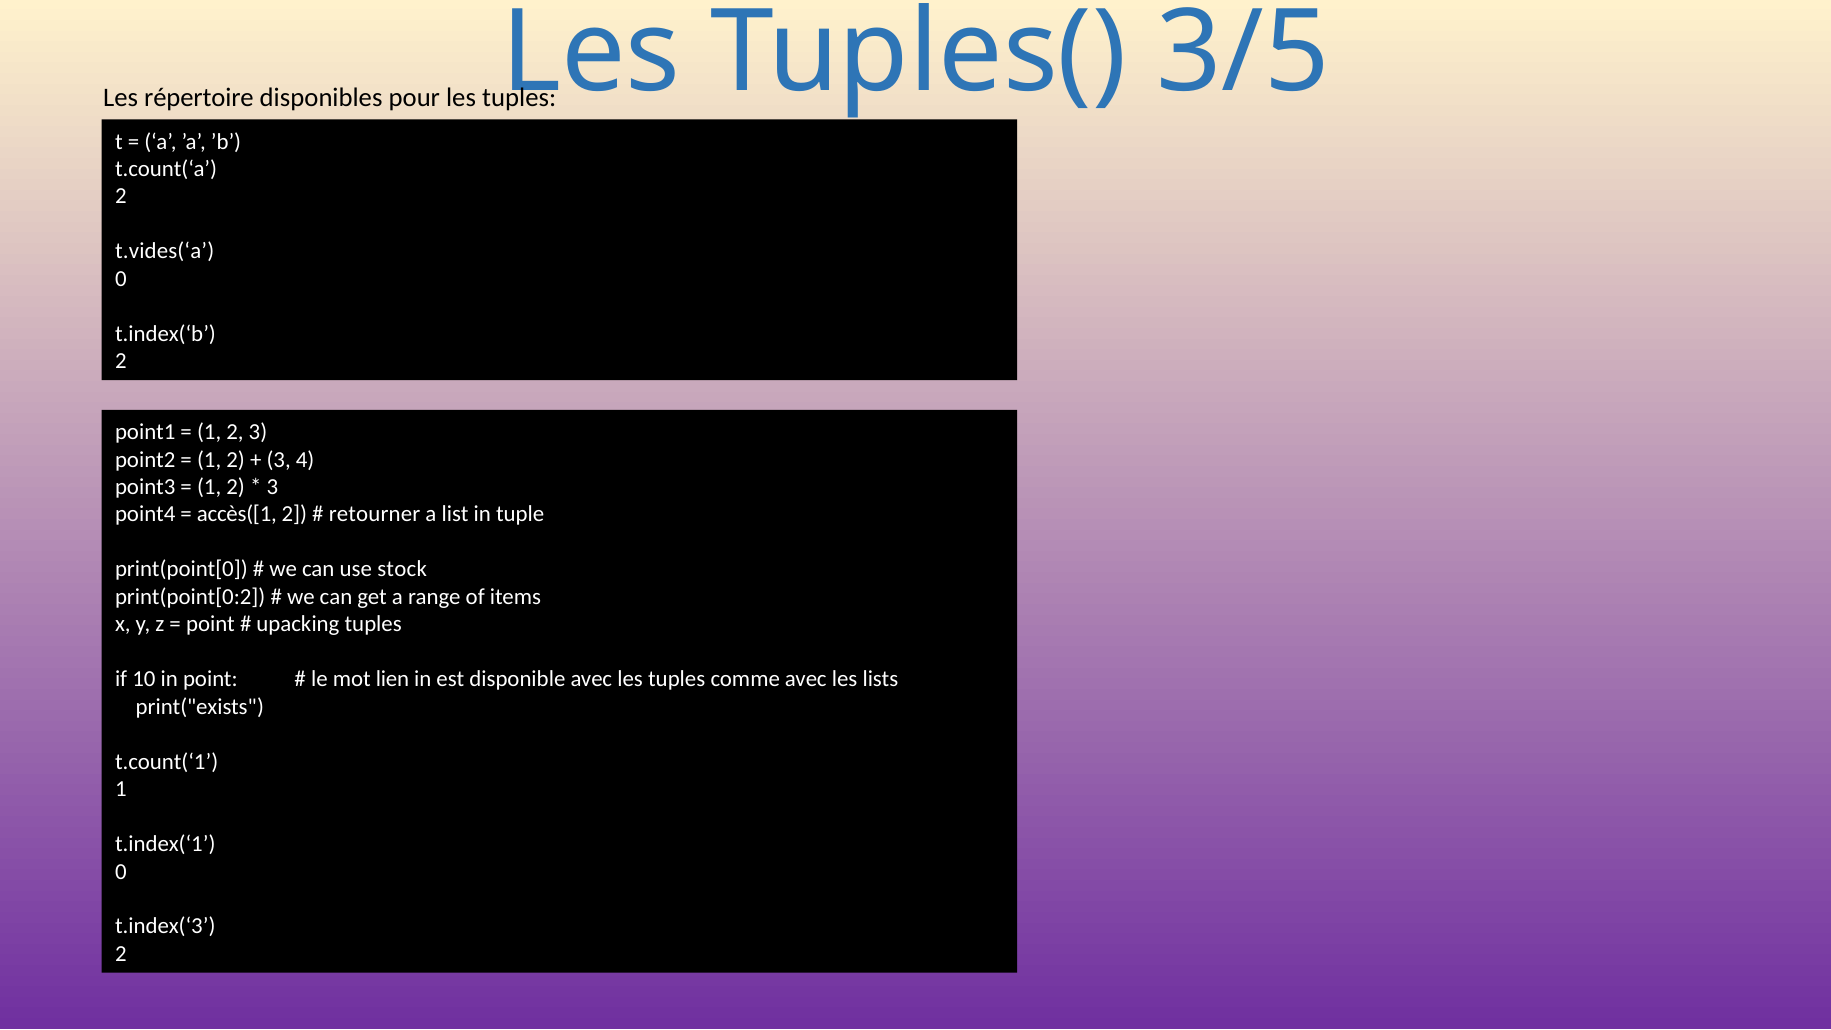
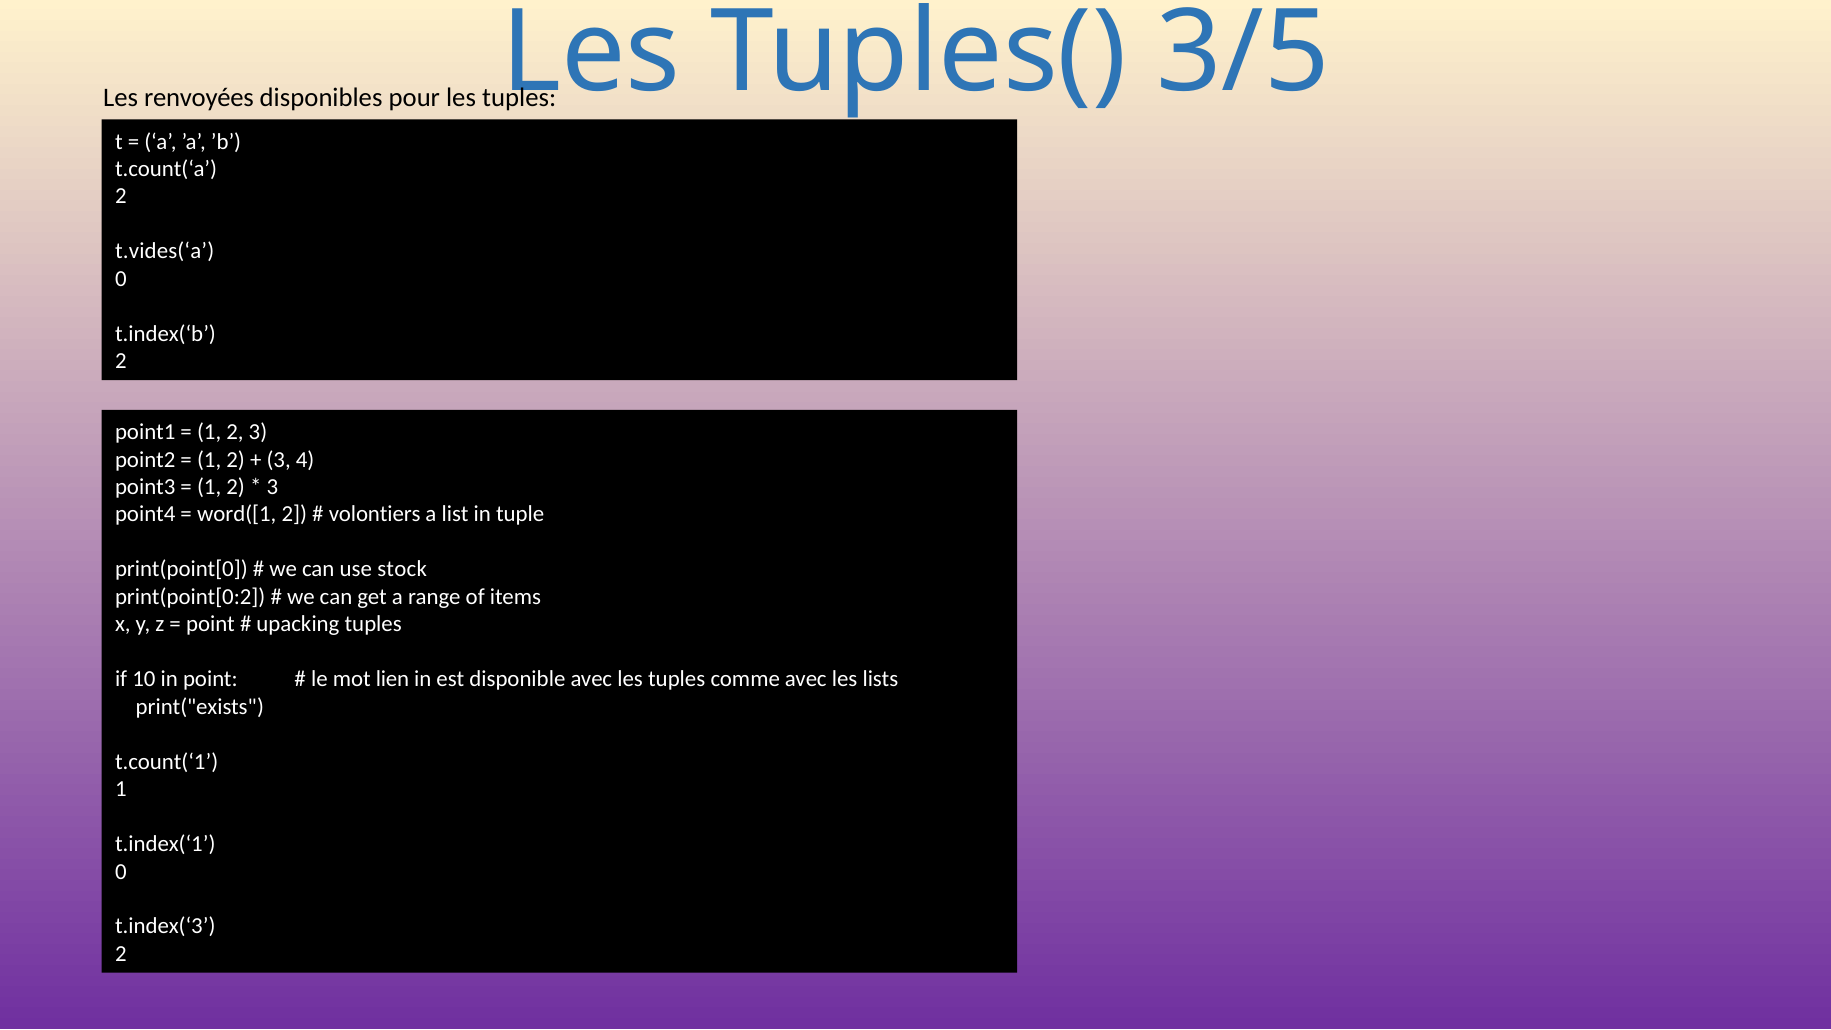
répertoire: répertoire -> renvoyées
accès([1: accès([1 -> word([1
retourner: retourner -> volontiers
